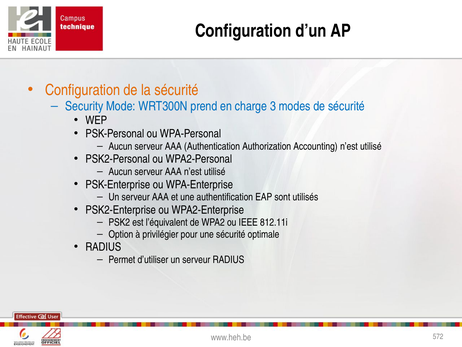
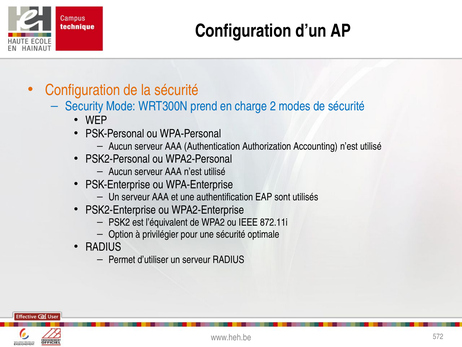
3: 3 -> 2
812.11i: 812.11i -> 872.11i
